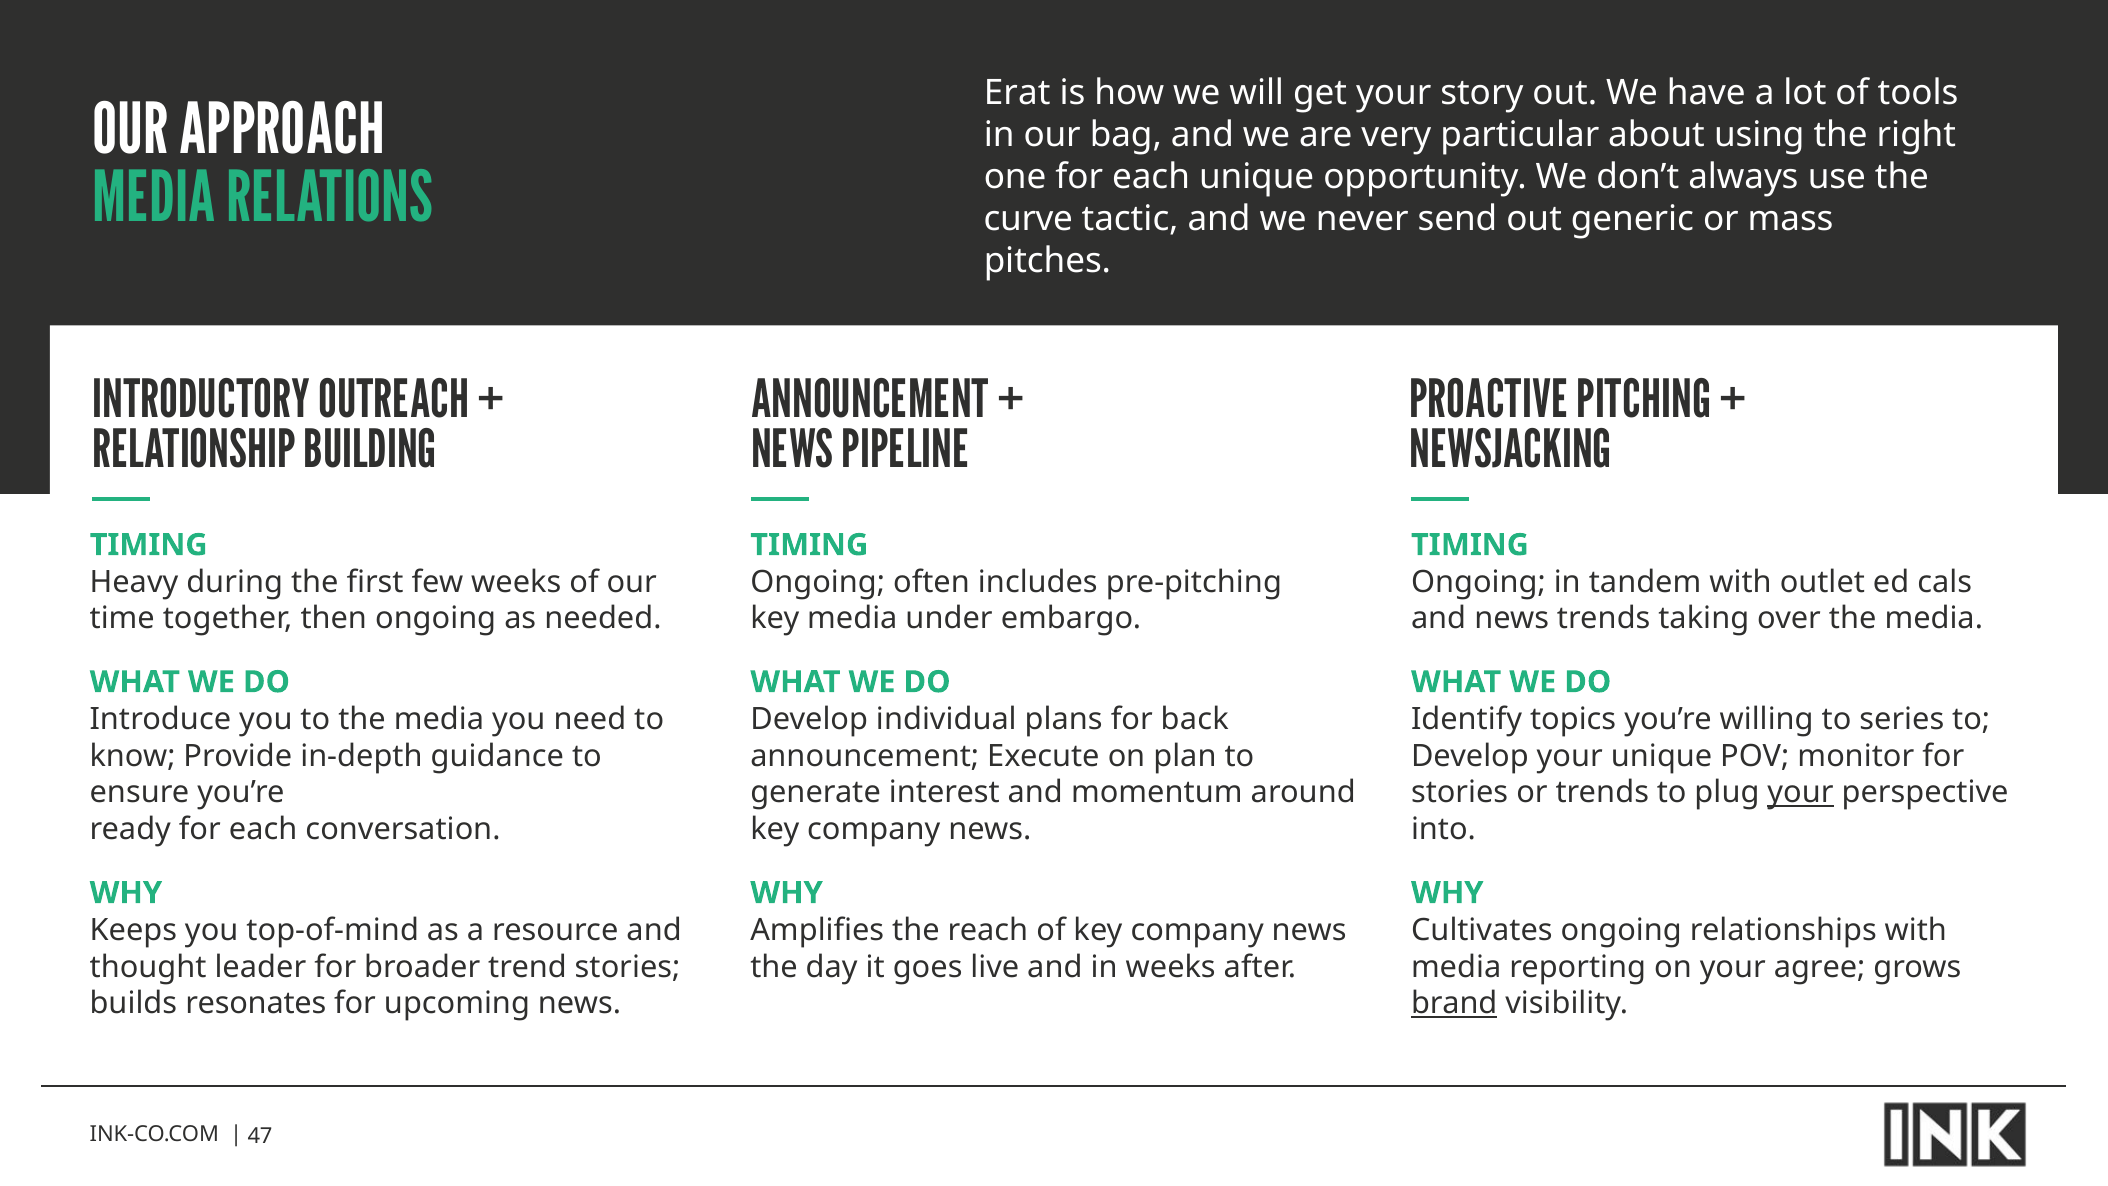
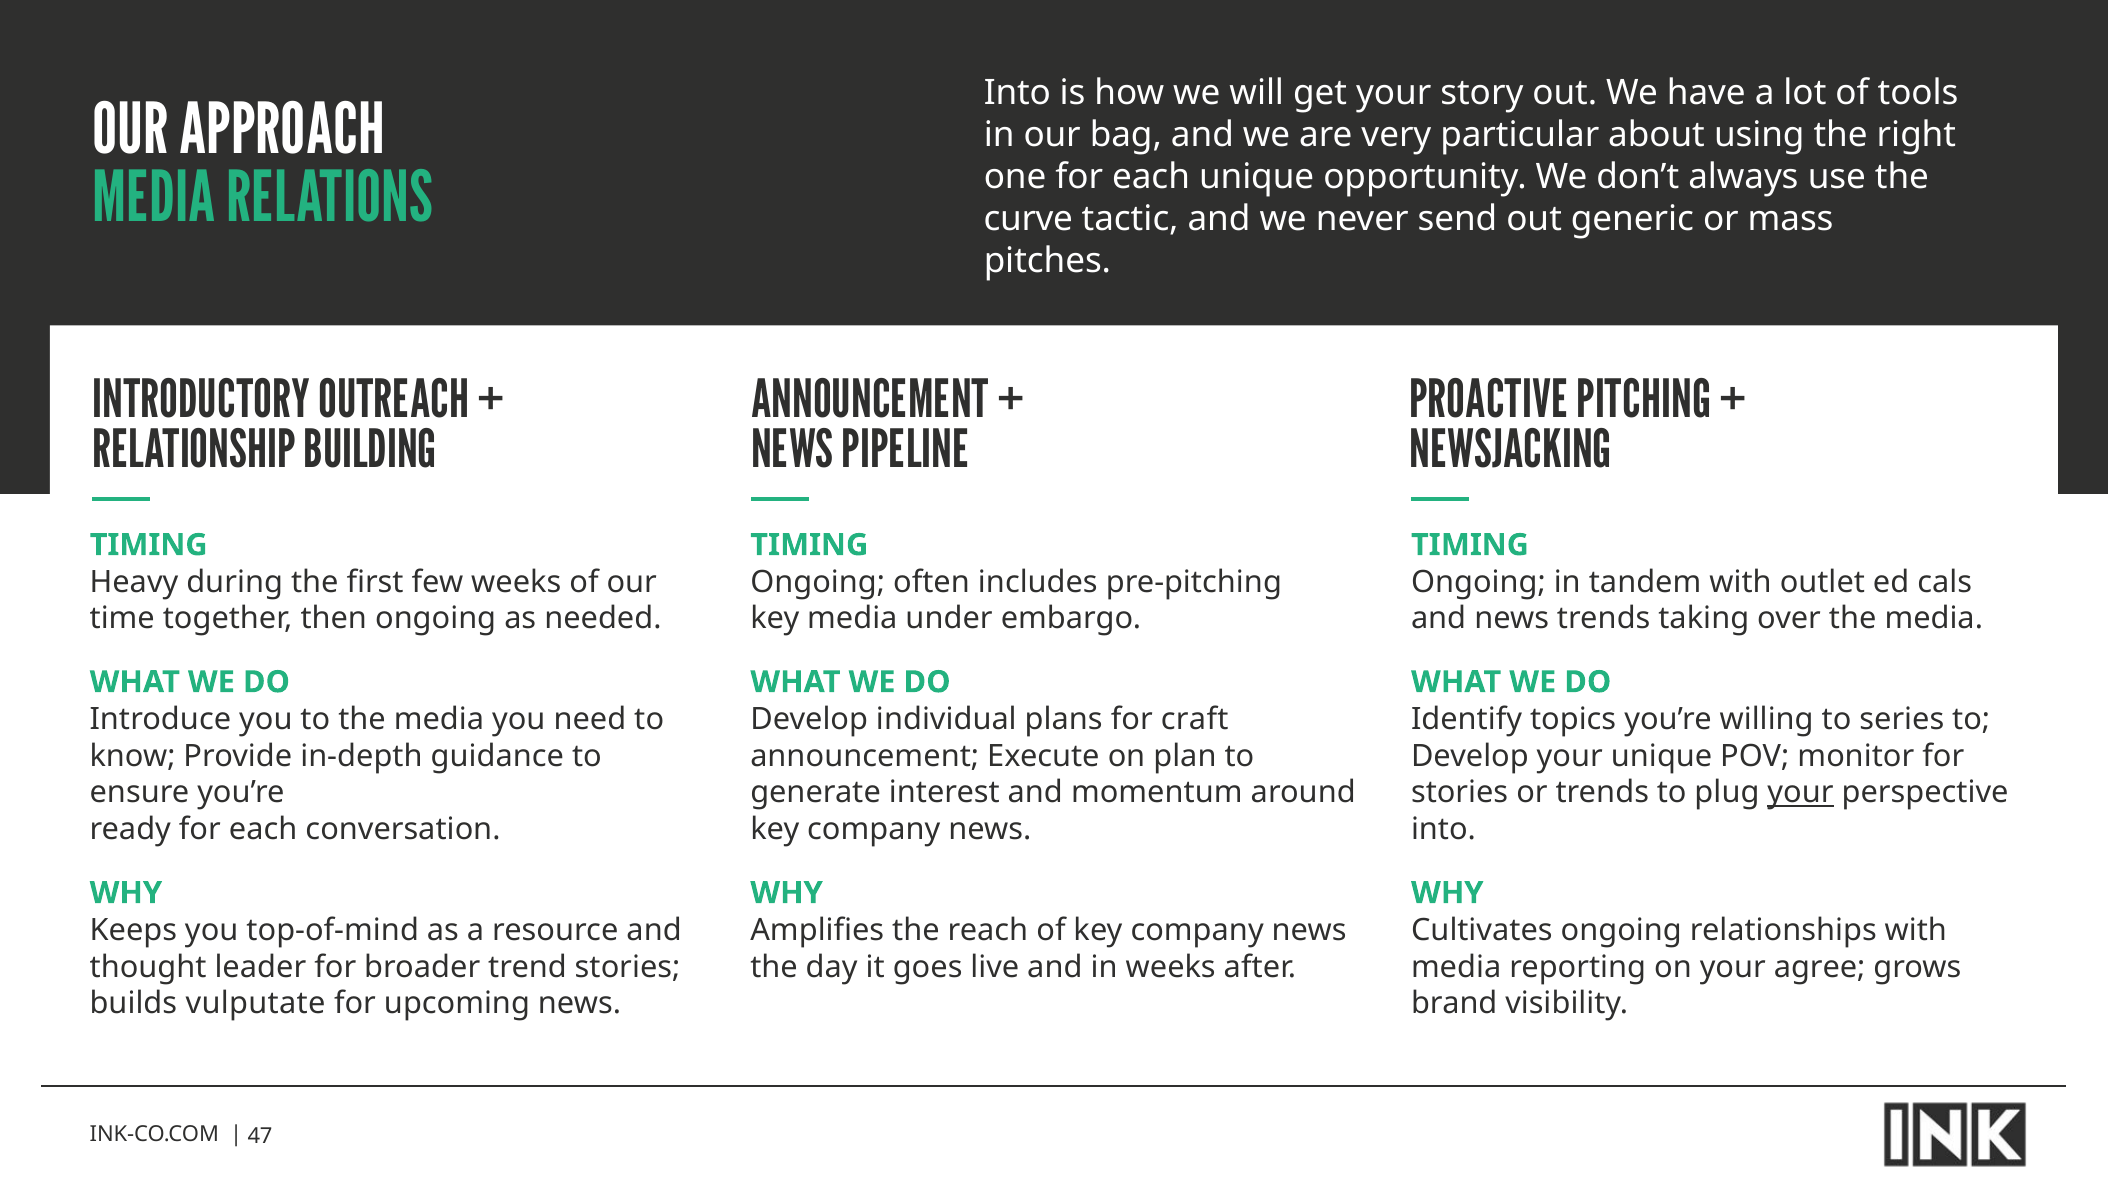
Erat at (1017, 93): Erat -> Into
back: back -> craft
resonates: resonates -> vulputate
brand underline: present -> none
